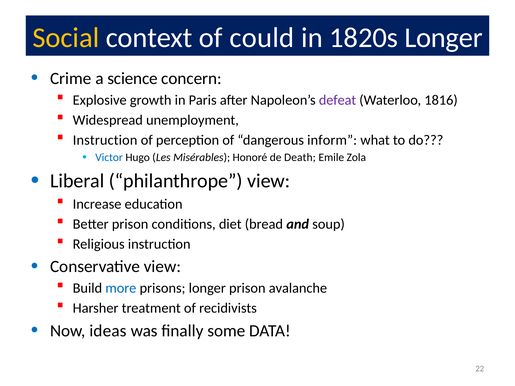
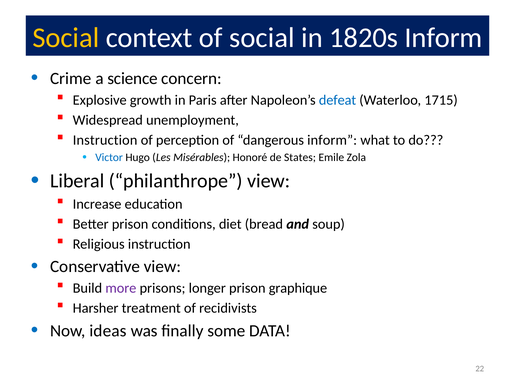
of could: could -> social
1820s Longer: Longer -> Inform
defeat colour: purple -> blue
1816: 1816 -> 1715
Death: Death -> States
more colour: blue -> purple
avalanche: avalanche -> graphique
